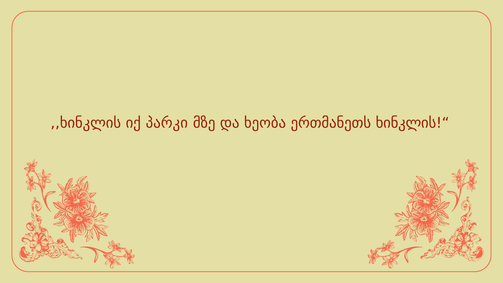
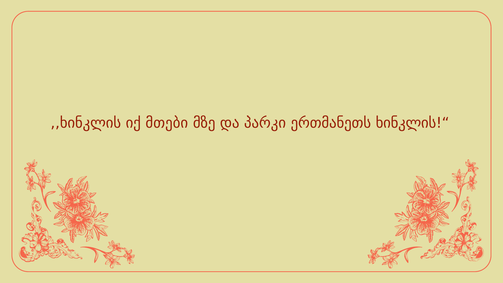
პარკი: პარკი -> მთები
ხეობა: ხეობა -> პარკი
